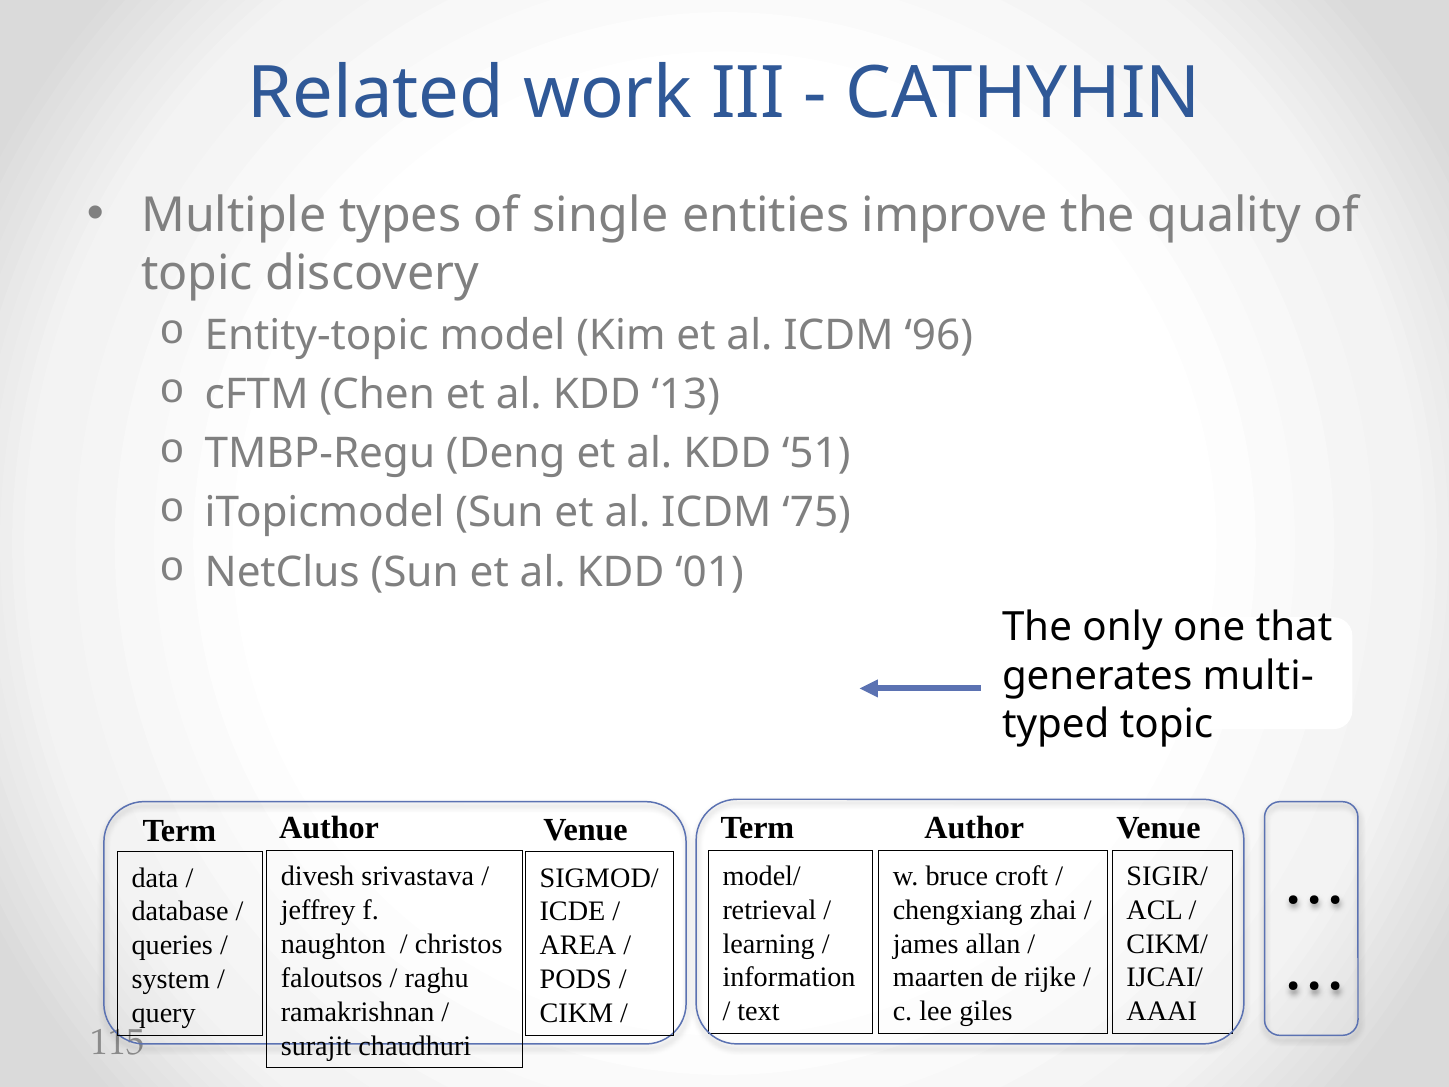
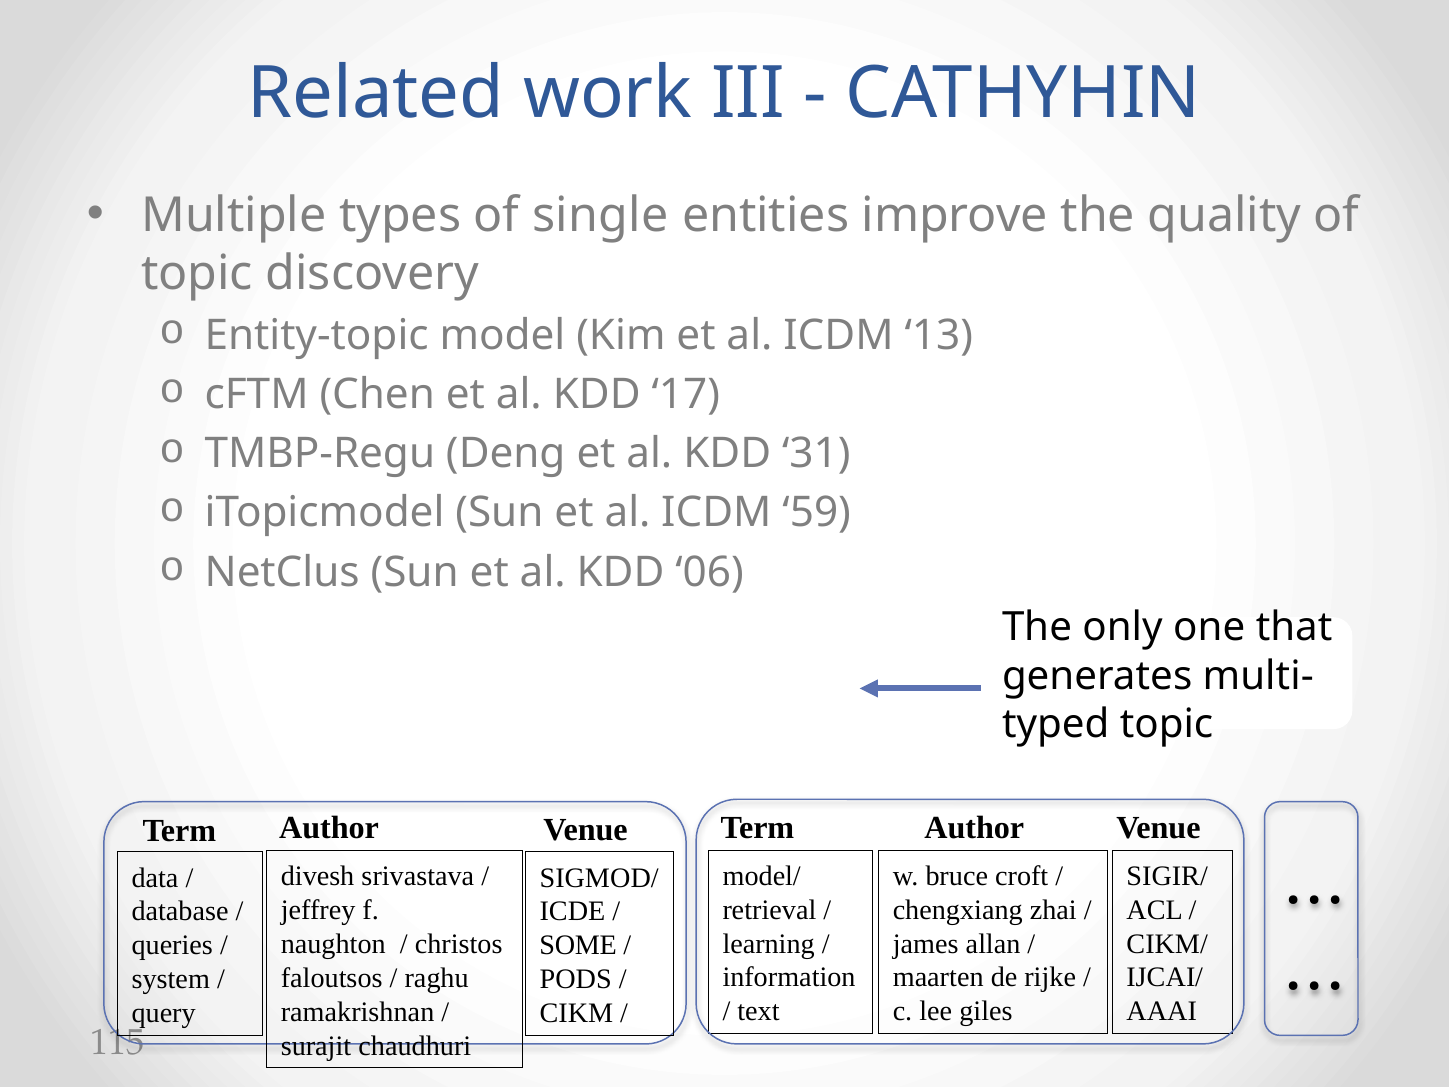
96: 96 -> 13
13: 13 -> 17
51: 51 -> 31
75: 75 -> 59
01: 01 -> 06
AREA: AREA -> SOME
